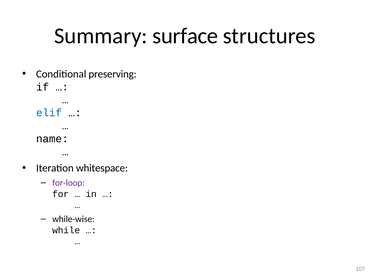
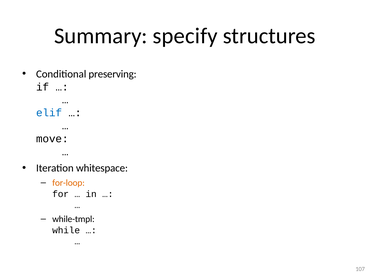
surface: surface -> specify
name: name -> move
for-loop colour: purple -> orange
while-wise: while-wise -> while-tmpl
